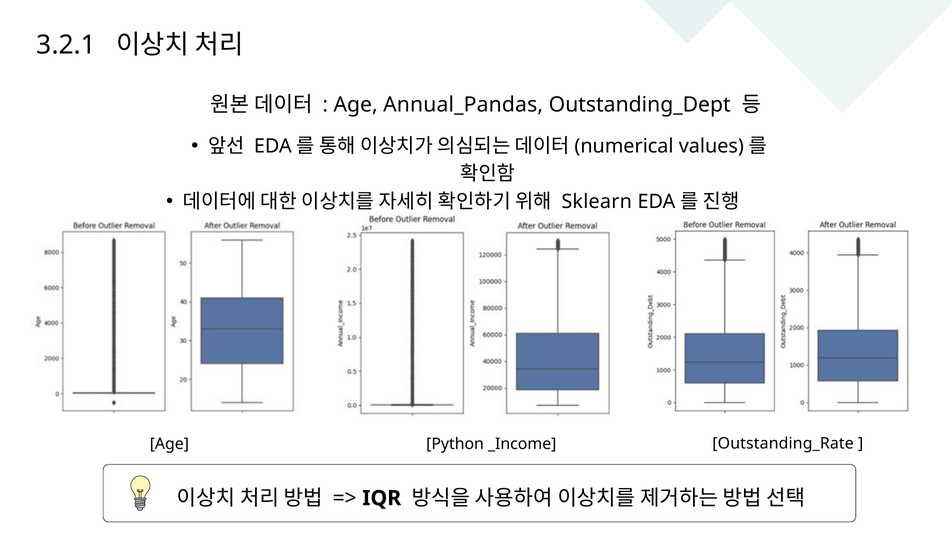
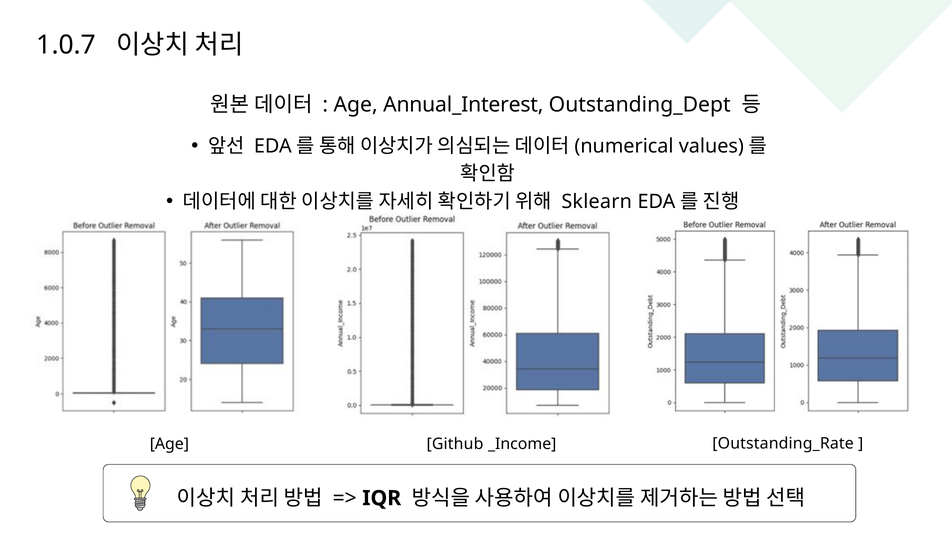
3.2.1: 3.2.1 -> 1.0.7
Annual_Pandas: Annual_Pandas -> Annual_Interest
Python: Python -> Github
